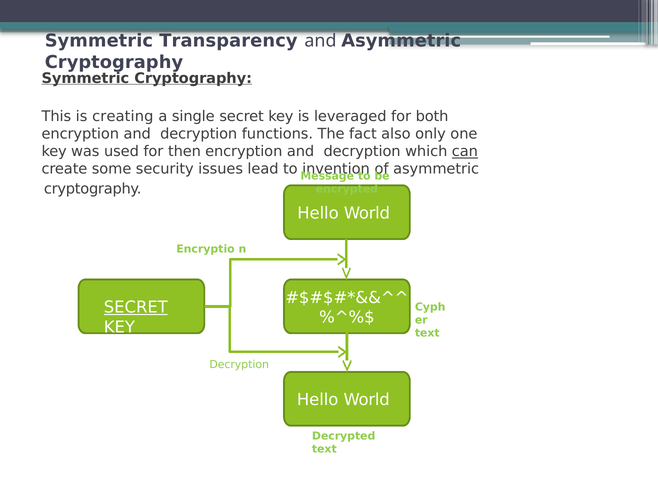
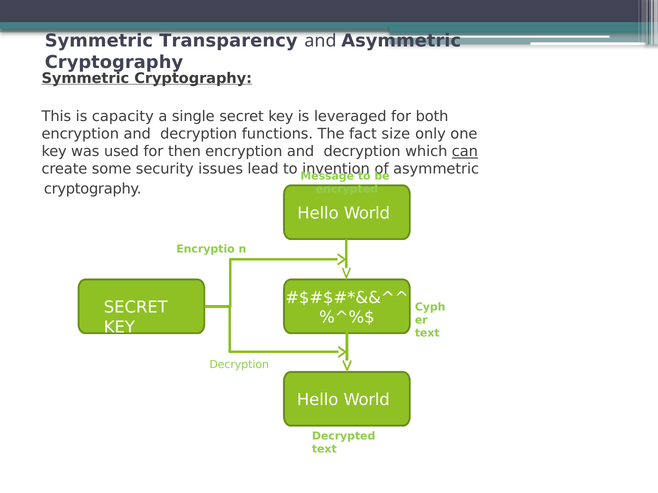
creating: creating -> capacity
also: also -> size
SECRET at (136, 308) underline: present -> none
